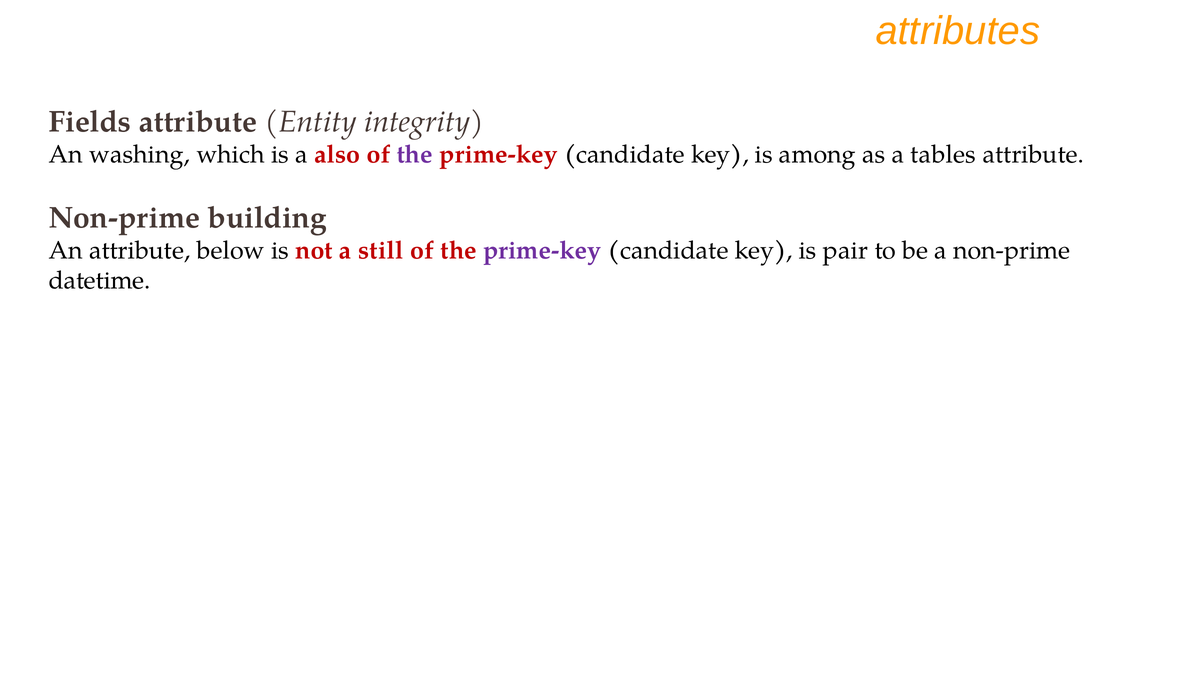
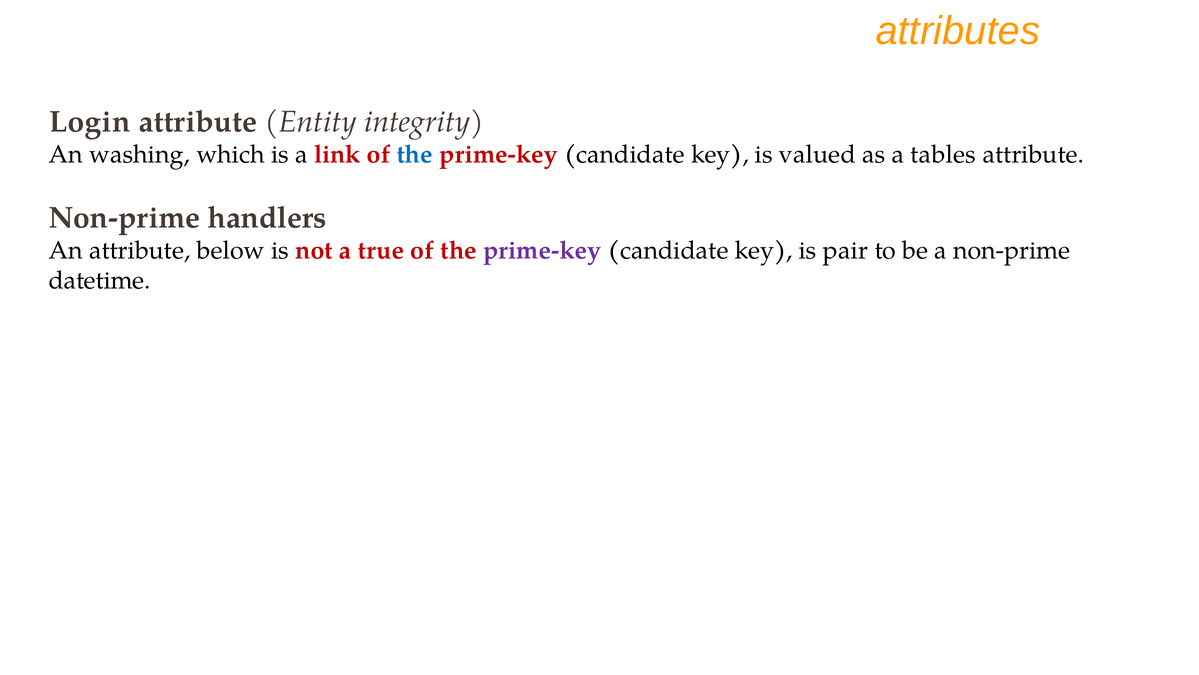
Fields: Fields -> Login
also: also -> link
the at (415, 155) colour: purple -> blue
among: among -> valued
building: building -> handlers
still: still -> true
